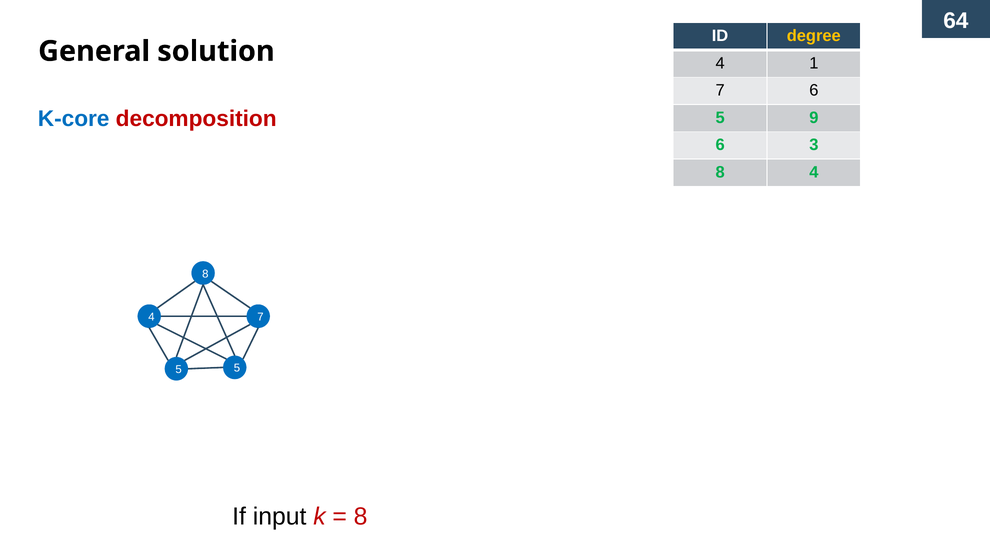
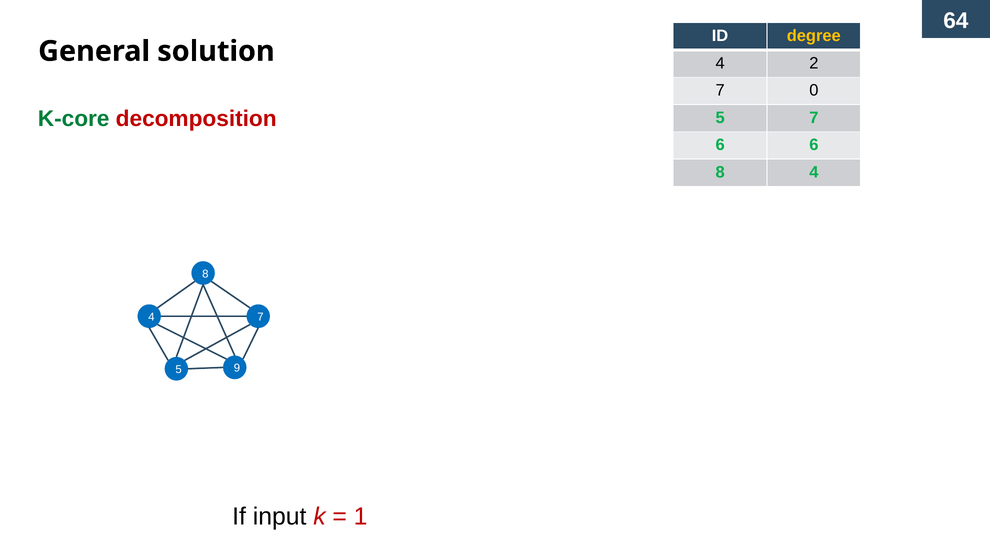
1: 1 -> 2
7 6: 6 -> 0
K-core colour: blue -> green
5 9: 9 -> 7
6 3: 3 -> 6
5 5: 5 -> 9
8 at (361, 516): 8 -> 1
